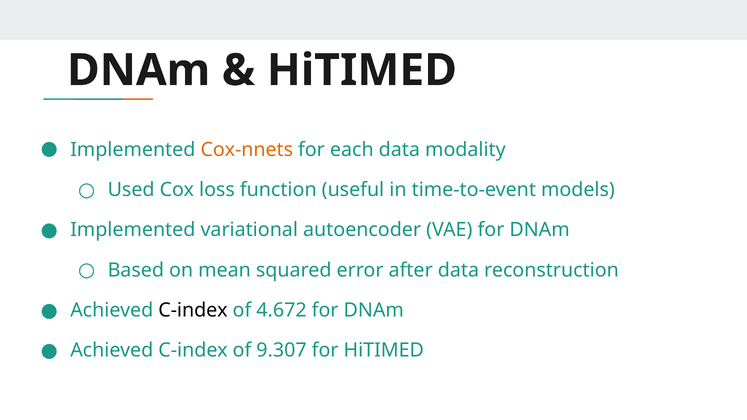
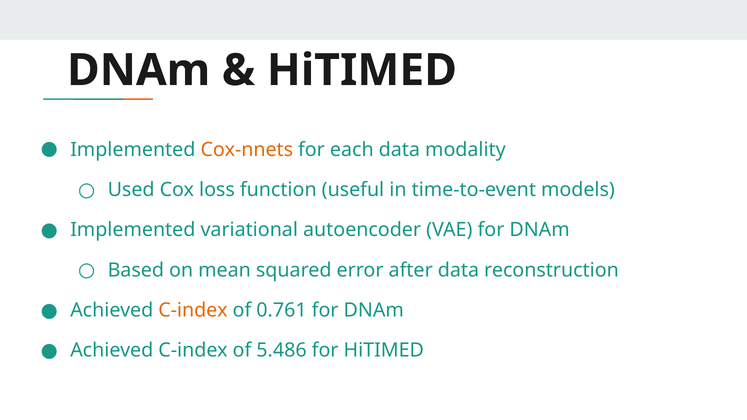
C-index at (193, 310) colour: black -> orange
4.672: 4.672 -> 0.761
9.307: 9.307 -> 5.486
